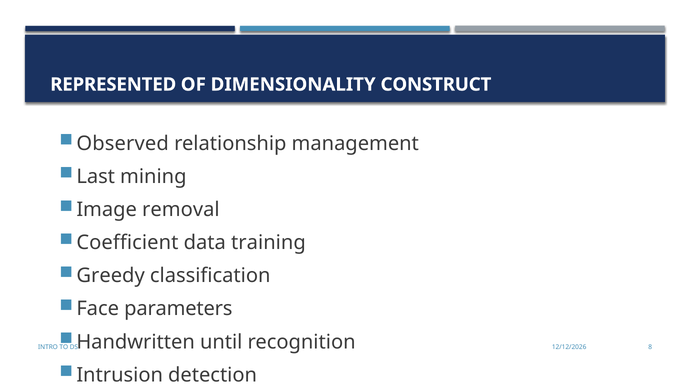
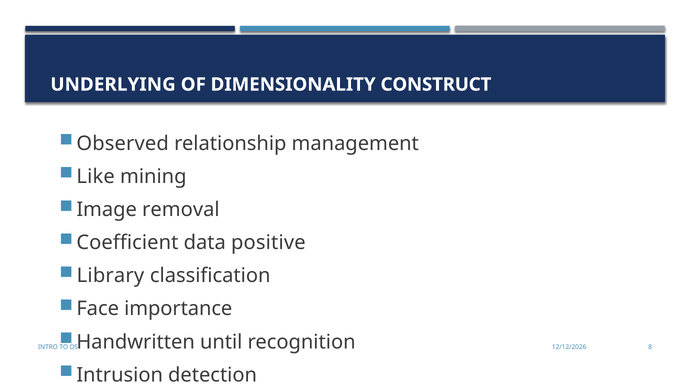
REPRESENTED: REPRESENTED -> UNDERLYING
Last: Last -> Like
training: training -> positive
Greedy: Greedy -> Library
parameters: parameters -> importance
